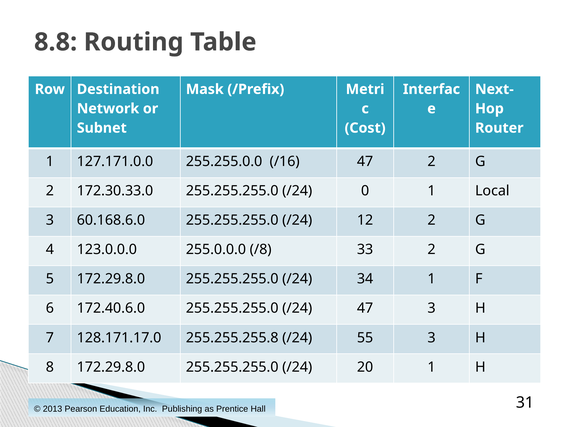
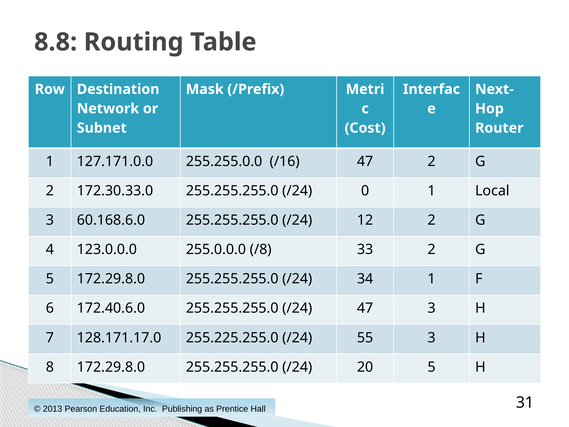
255.255.255.8: 255.255.255.8 -> 255.225.255.0
20 1: 1 -> 5
